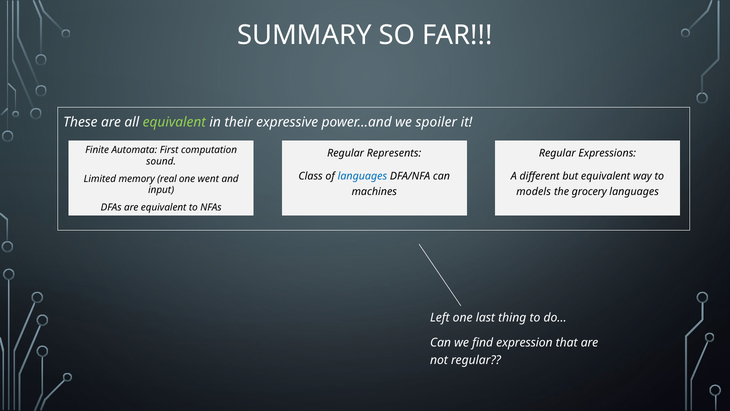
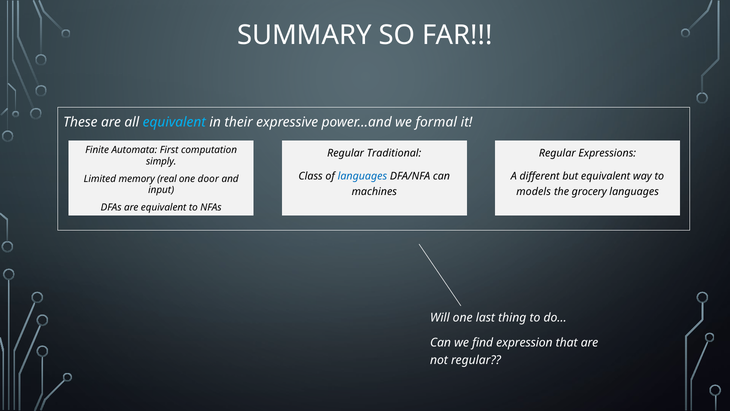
equivalent at (174, 122) colour: light green -> light blue
spoiler: spoiler -> formal
Represents: Represents -> Traditional
sound: sound -> simply
went: went -> door
Left: Left -> Will
